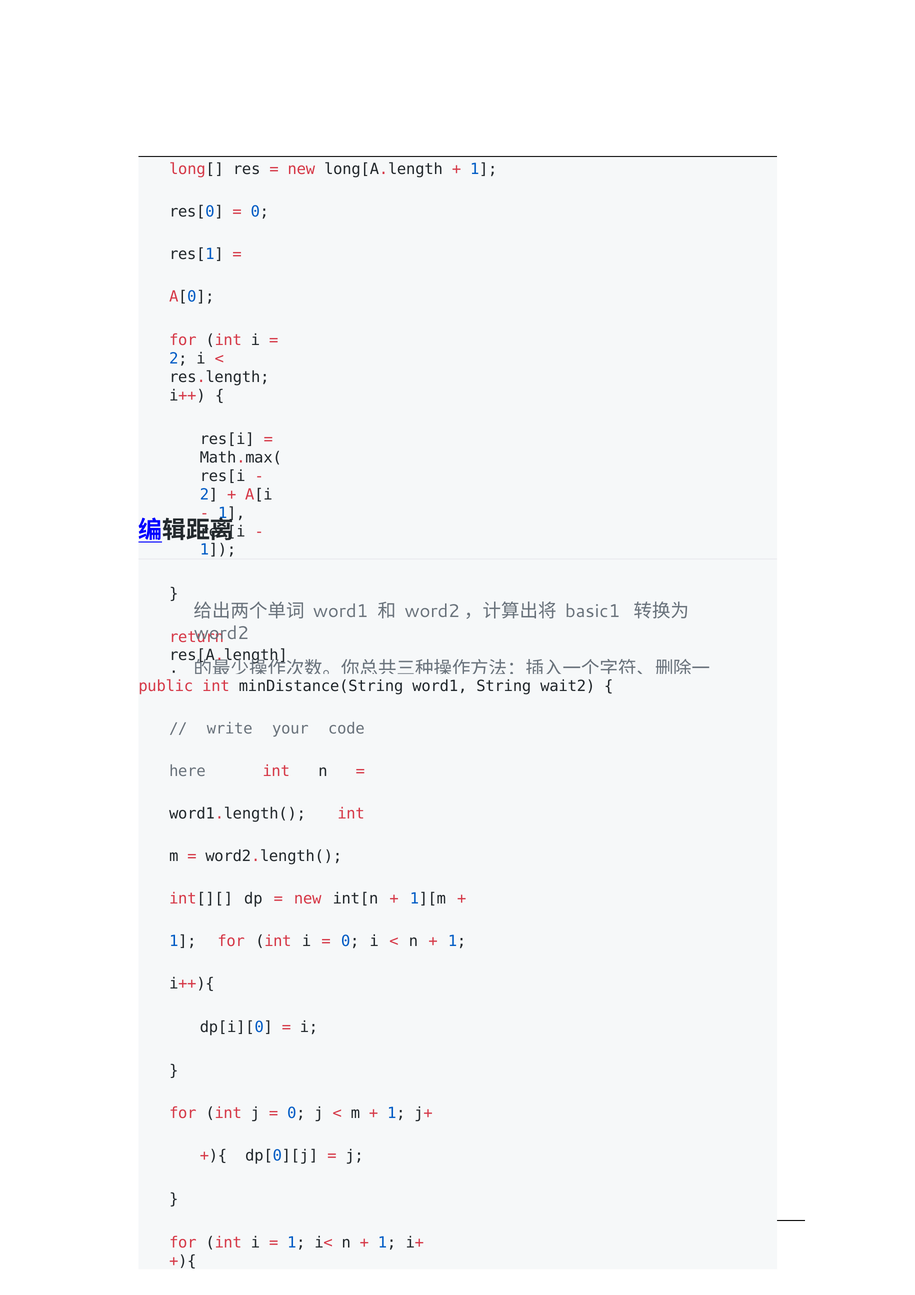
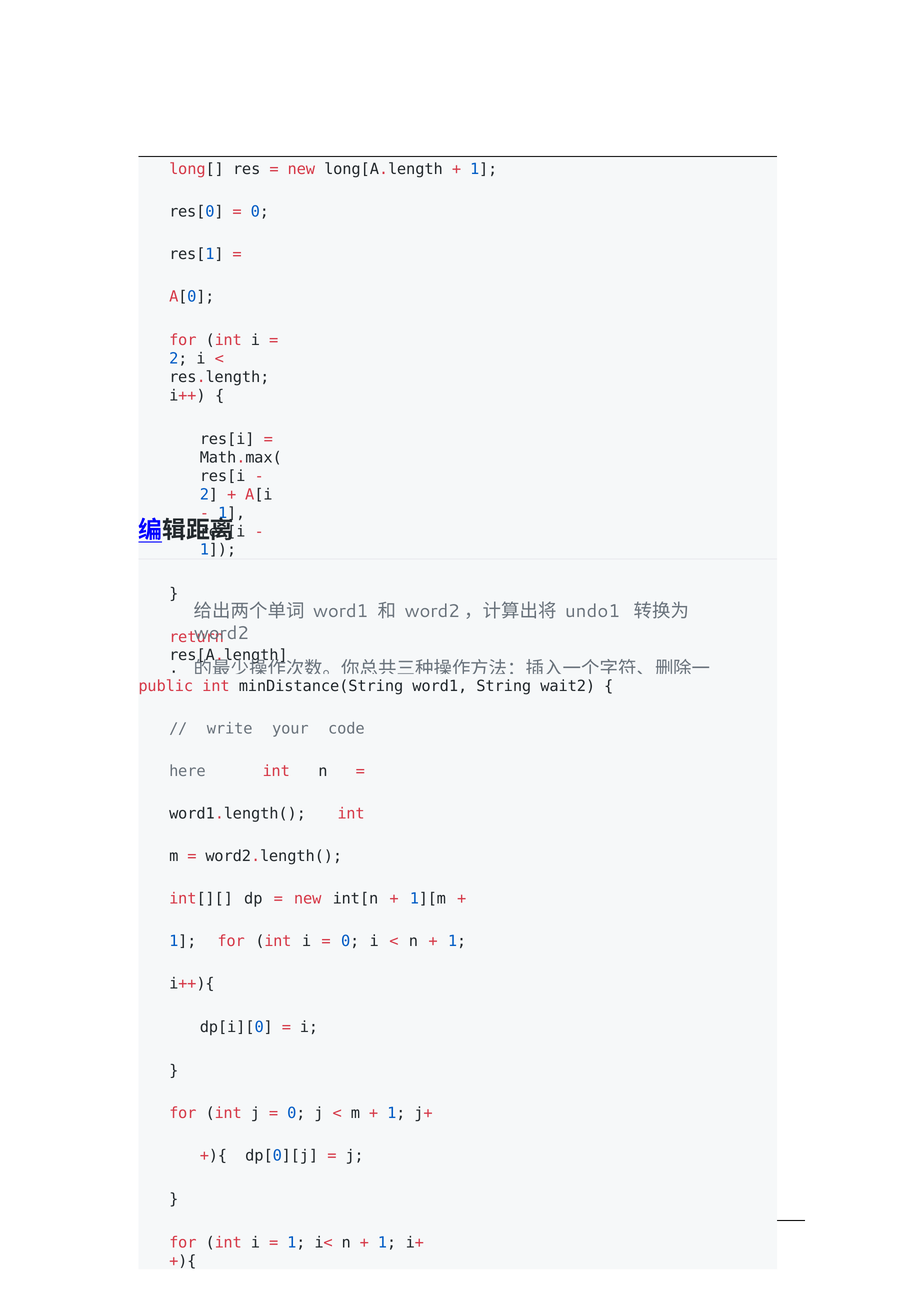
basic1: basic1 -> undo1
